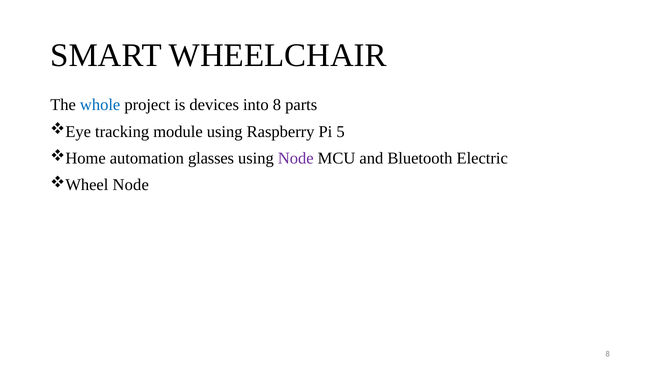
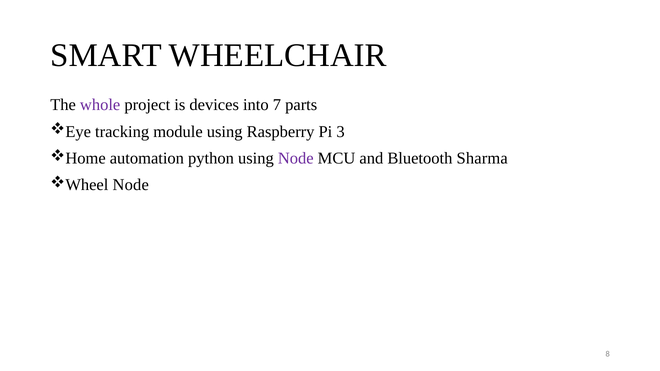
whole colour: blue -> purple
into 8: 8 -> 7
5: 5 -> 3
glasses: glasses -> python
Electric: Electric -> Sharma
